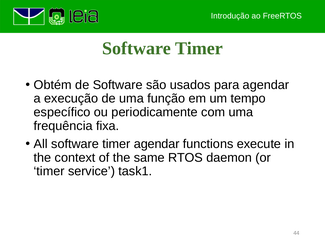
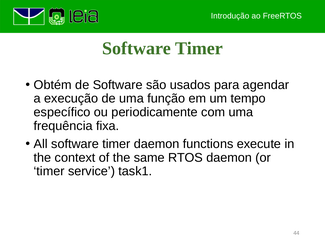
timer agendar: agendar -> daemon
